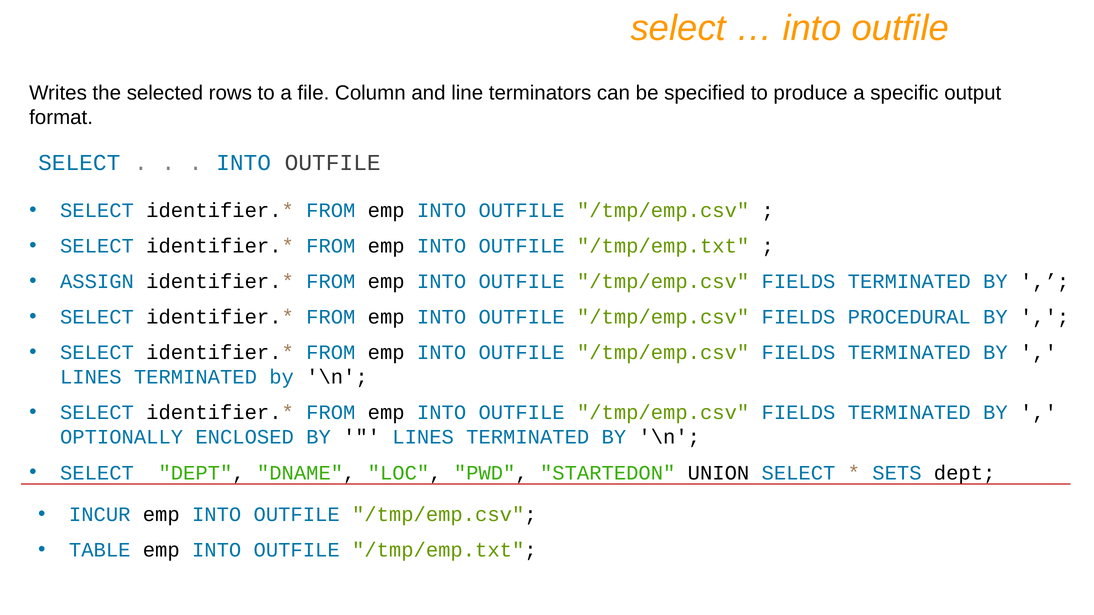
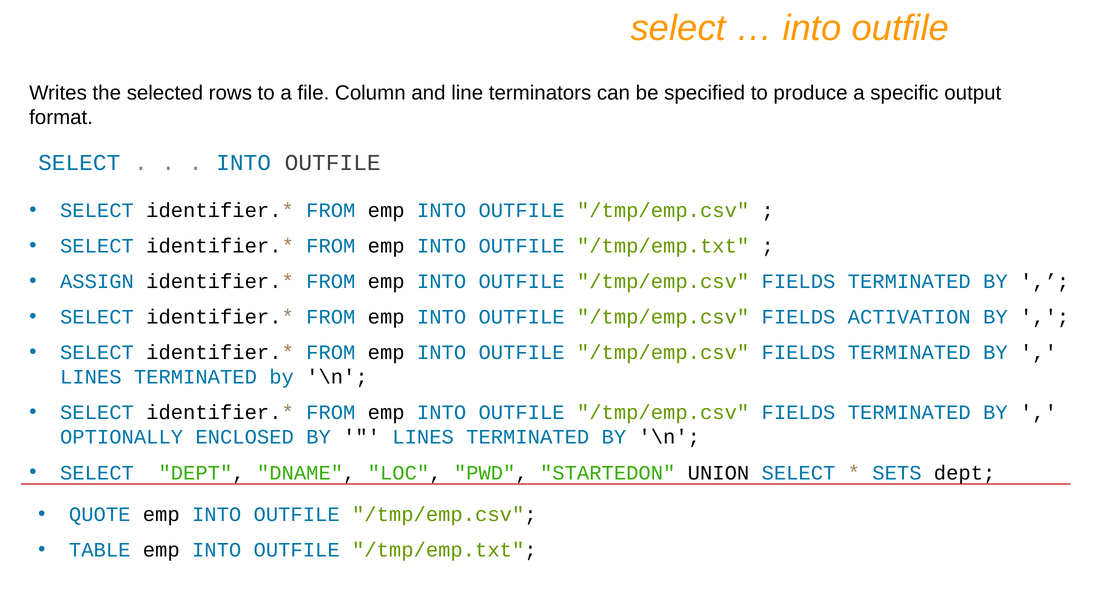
PROCEDURAL: PROCEDURAL -> ACTIVATION
INCUR: INCUR -> QUOTE
